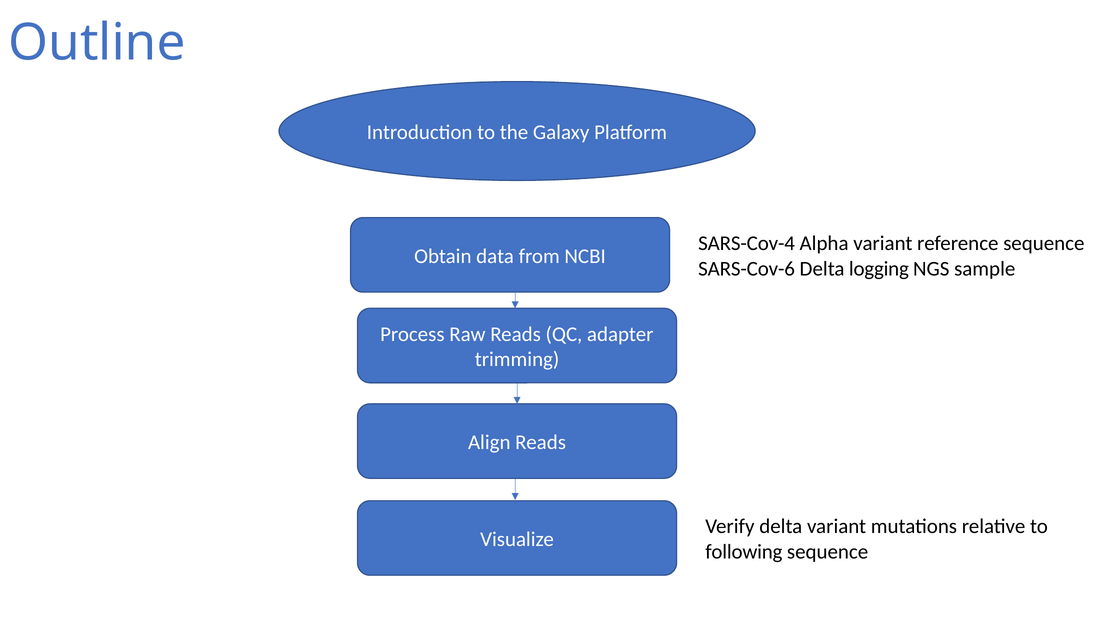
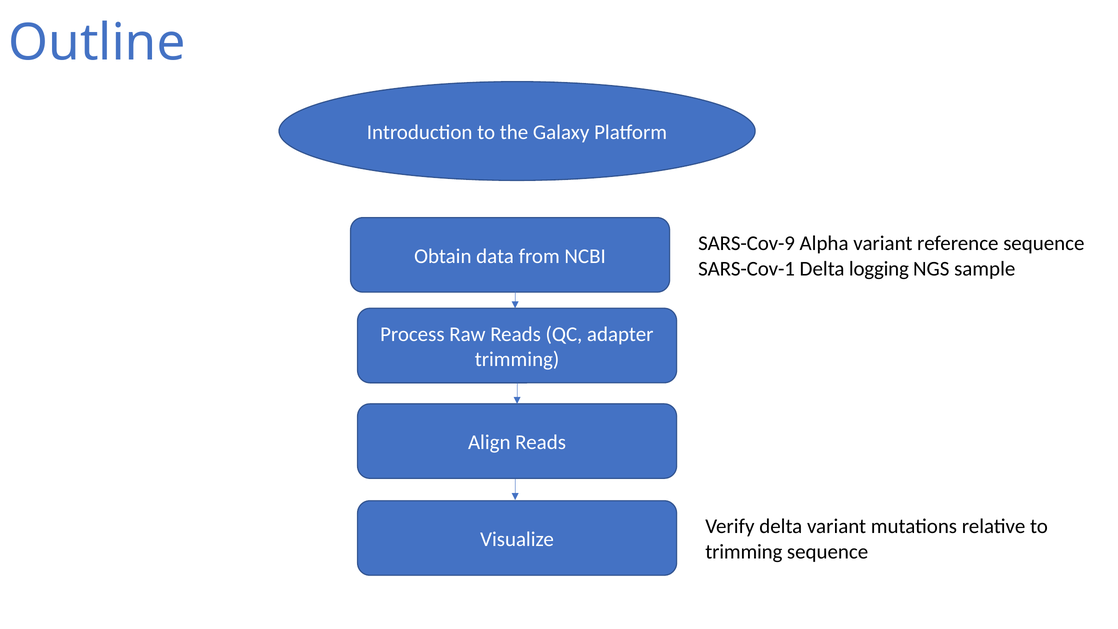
SARS-Cov-4: SARS-Cov-4 -> SARS-Cov-9
SARS-Cov-6: SARS-Cov-6 -> SARS-Cov-1
following at (744, 552): following -> trimming
